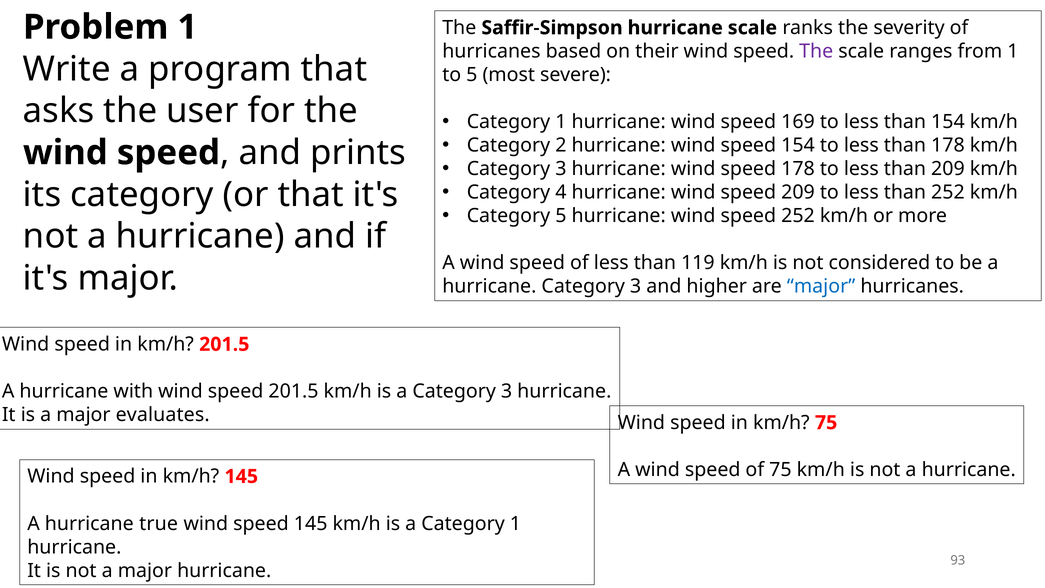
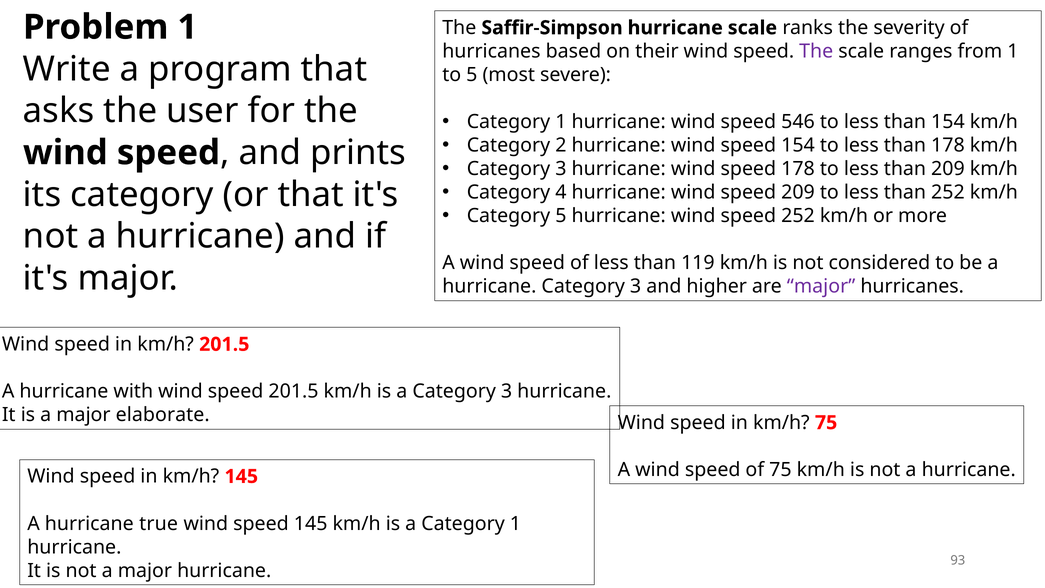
169: 169 -> 546
major at (821, 286) colour: blue -> purple
evaluates: evaluates -> elaborate
